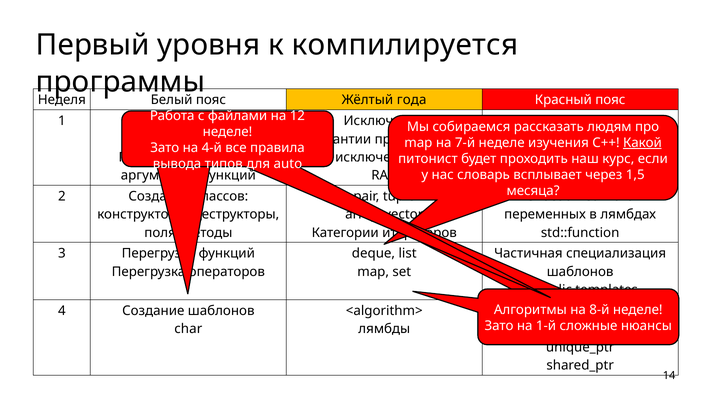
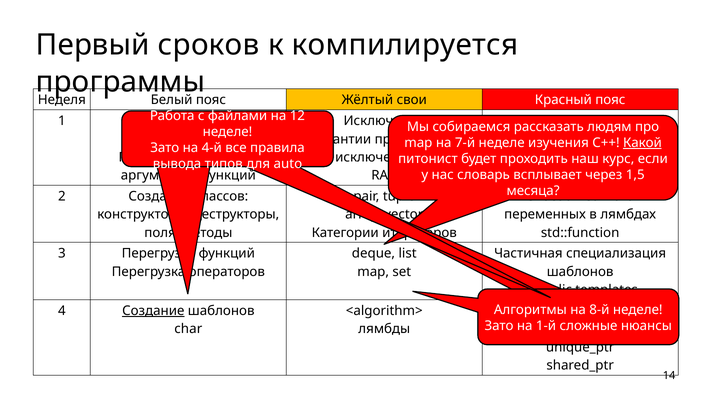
уровня: уровня -> сроков
года: года -> свои
Создание at (153, 311) underline: none -> present
